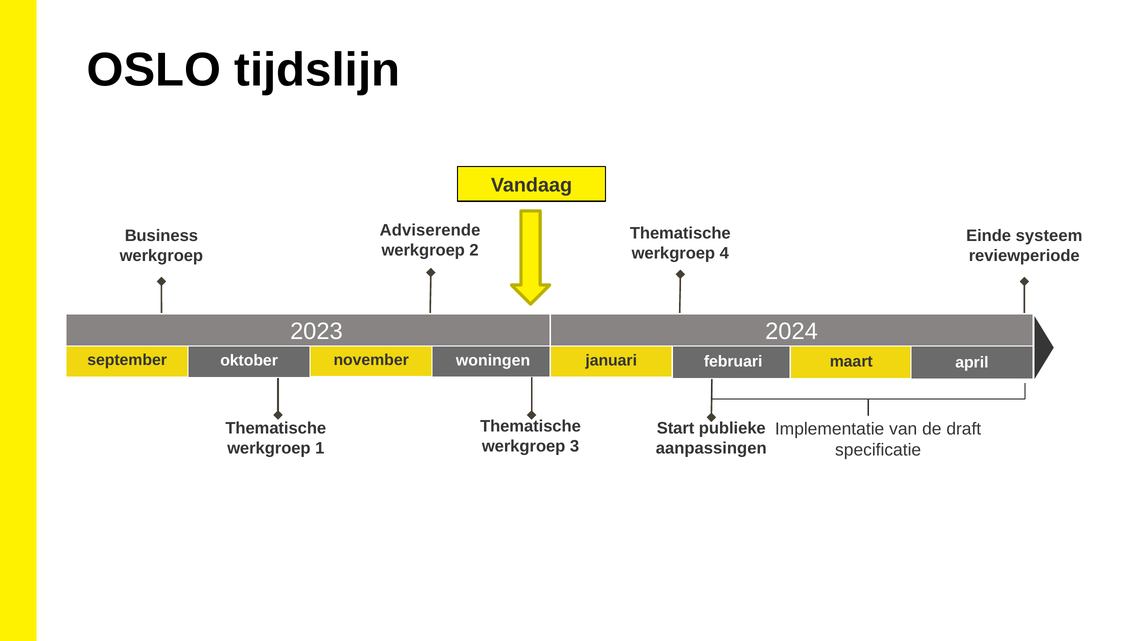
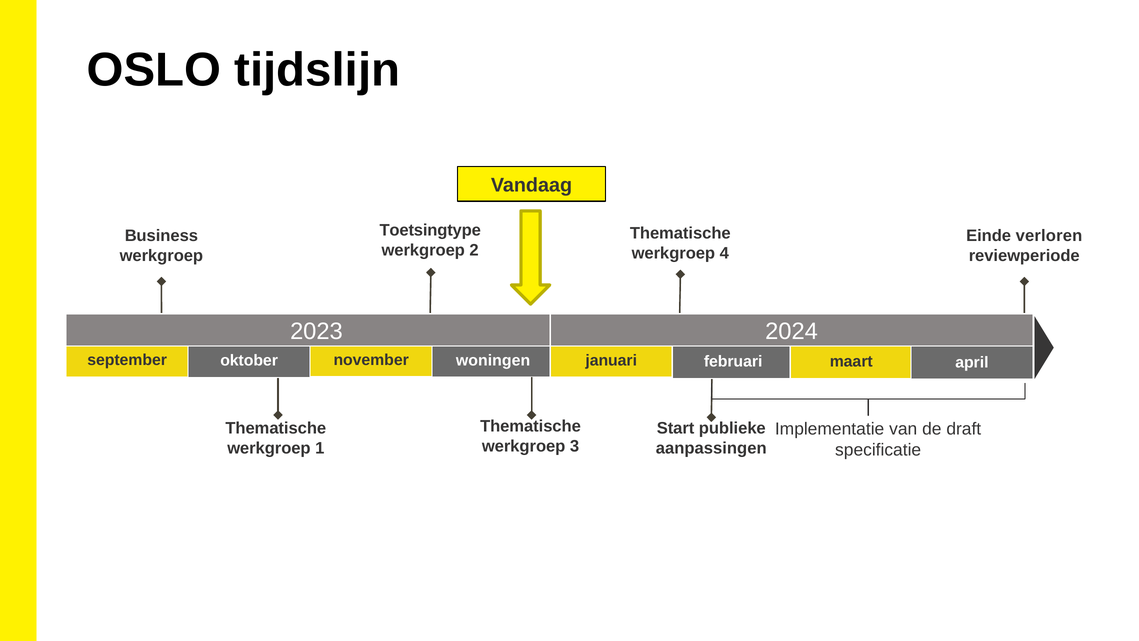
Adviserende: Adviserende -> Toetsingtype
systeem: systeem -> verloren
